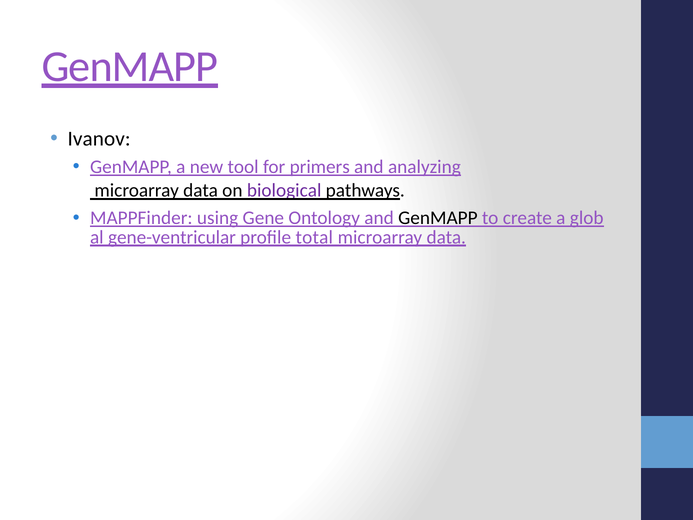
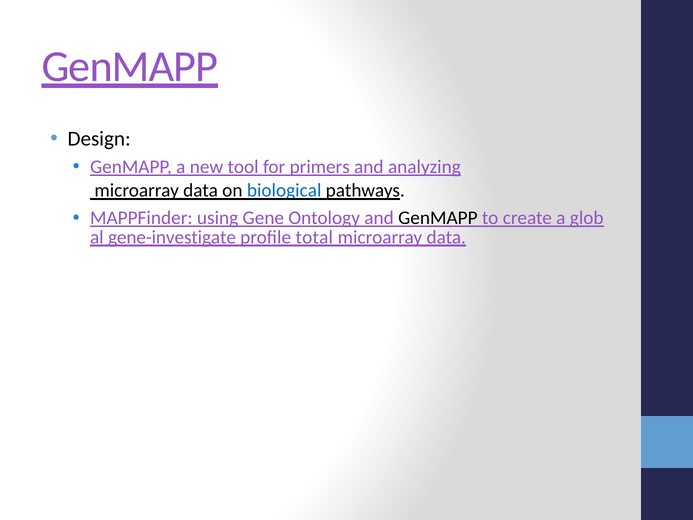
Ivanov: Ivanov -> Design
biological colour: purple -> blue
gene-ventricular: gene-ventricular -> gene-investigate
